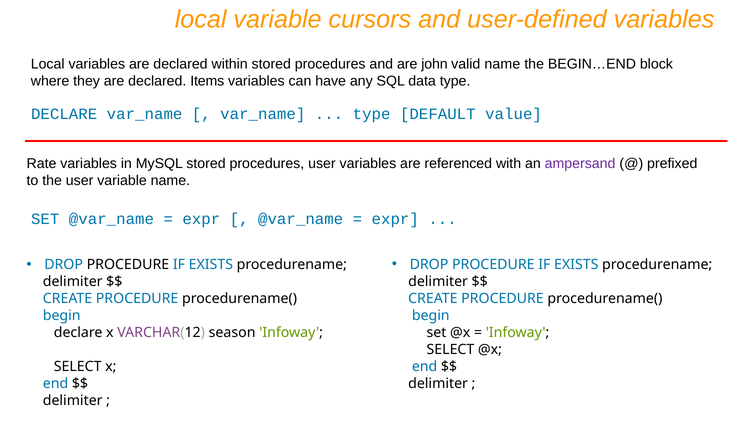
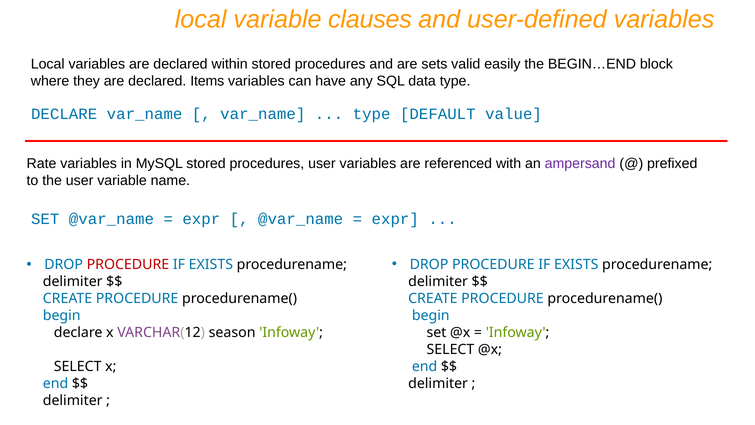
cursors: cursors -> clauses
john: john -> sets
valid name: name -> easily
PROCEDURE at (128, 264) colour: black -> red
